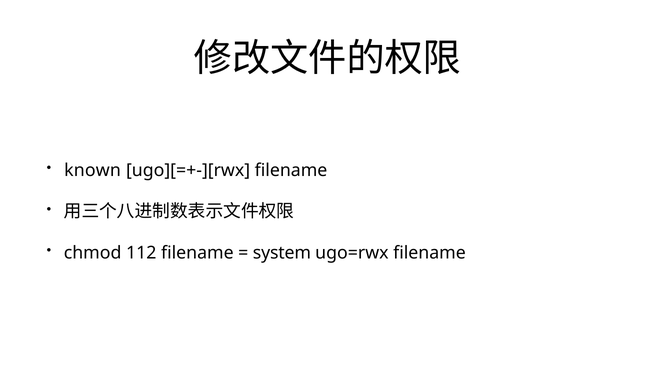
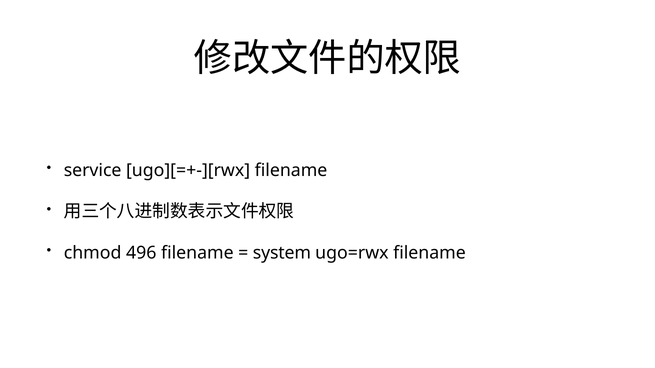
known: known -> service
112: 112 -> 496
